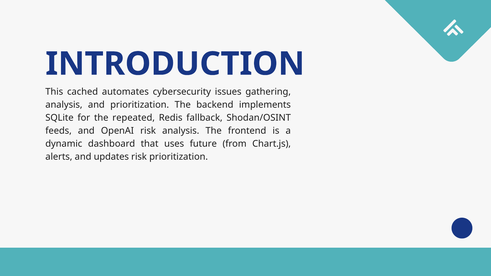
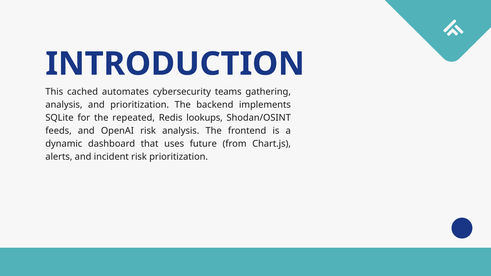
issues: issues -> teams
fallback: fallback -> lookups
updates: updates -> incident
